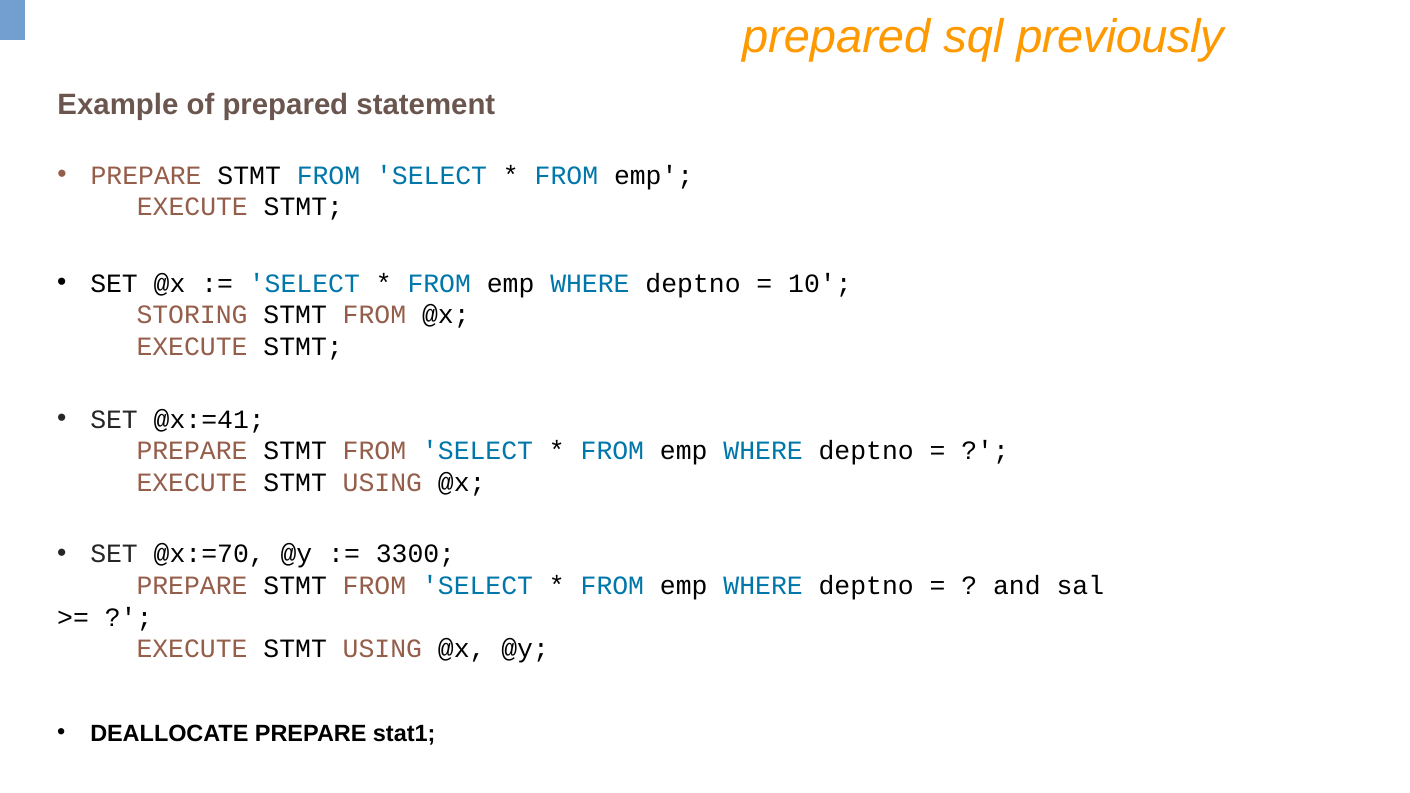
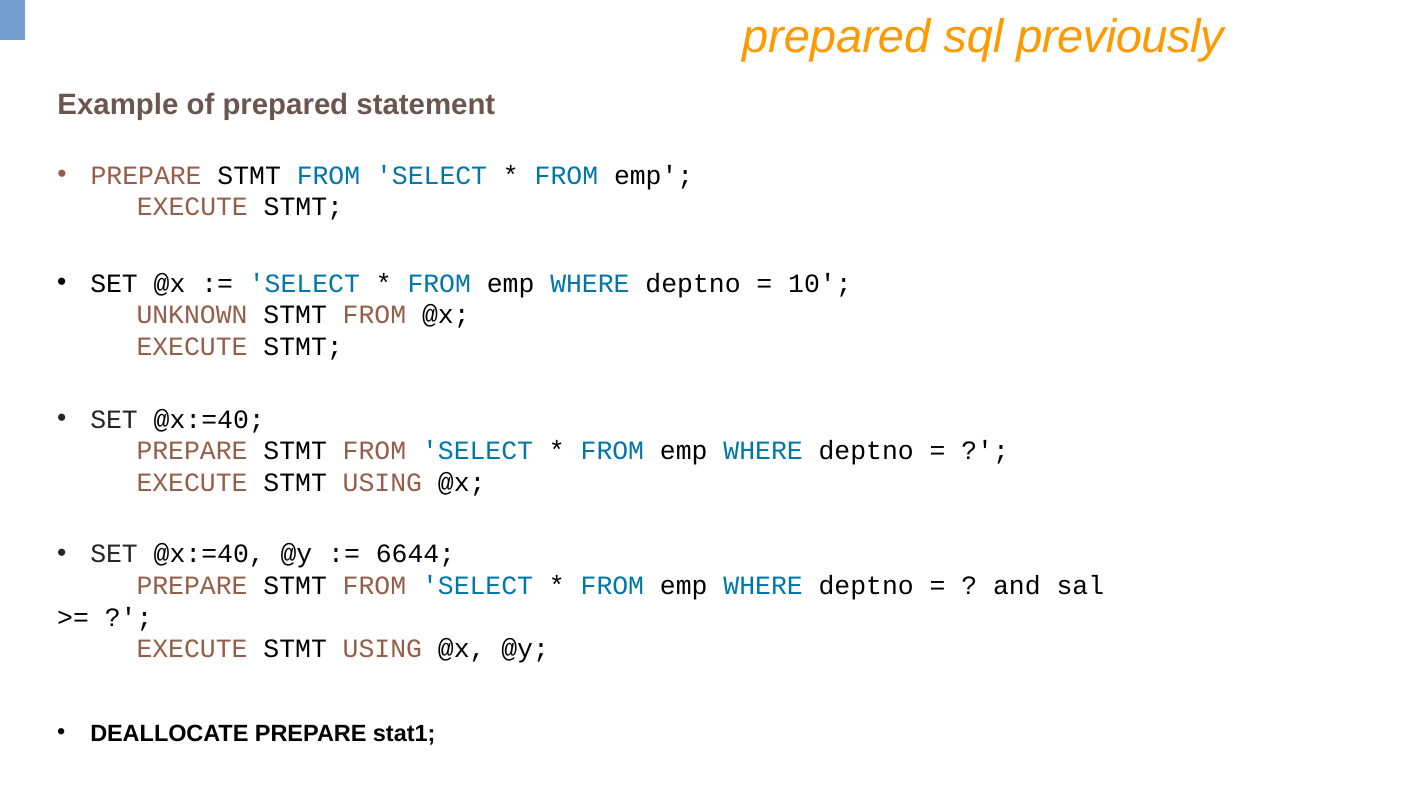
STORING: STORING -> UNKNOWN
@x:=41 at (209, 419): @x:=41 -> @x:=40
@x:=70 at (209, 554): @x:=70 -> @x:=40
3300: 3300 -> 6644
